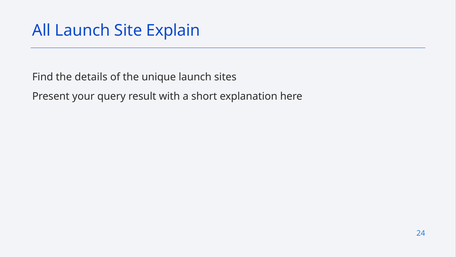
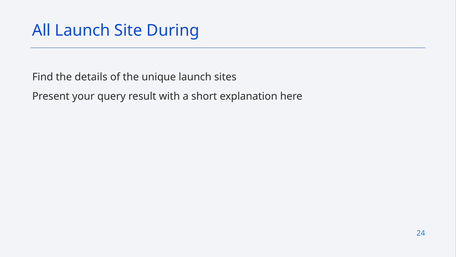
Explain: Explain -> During
